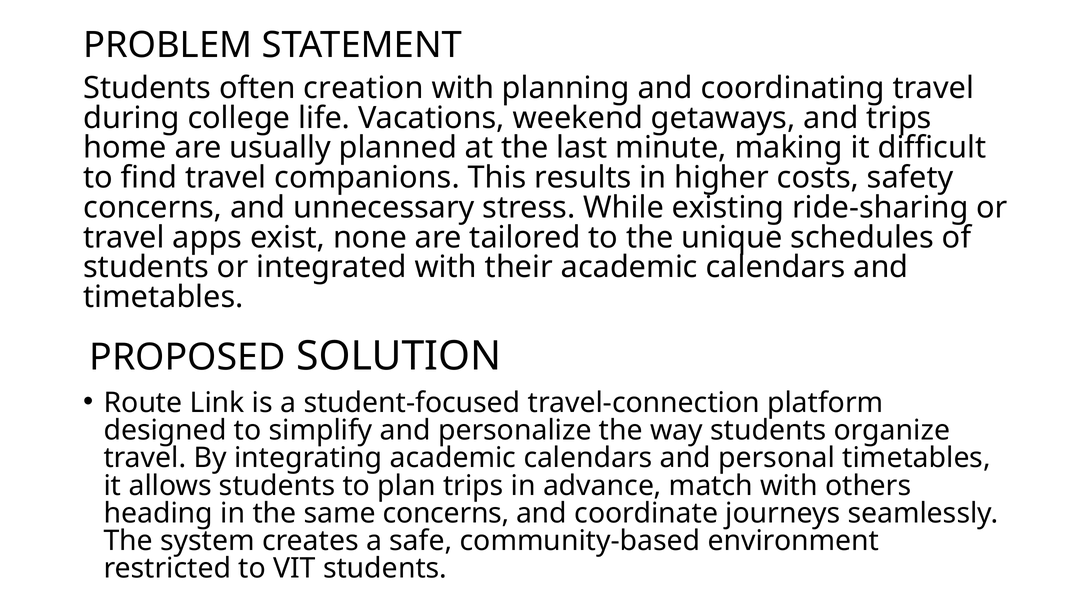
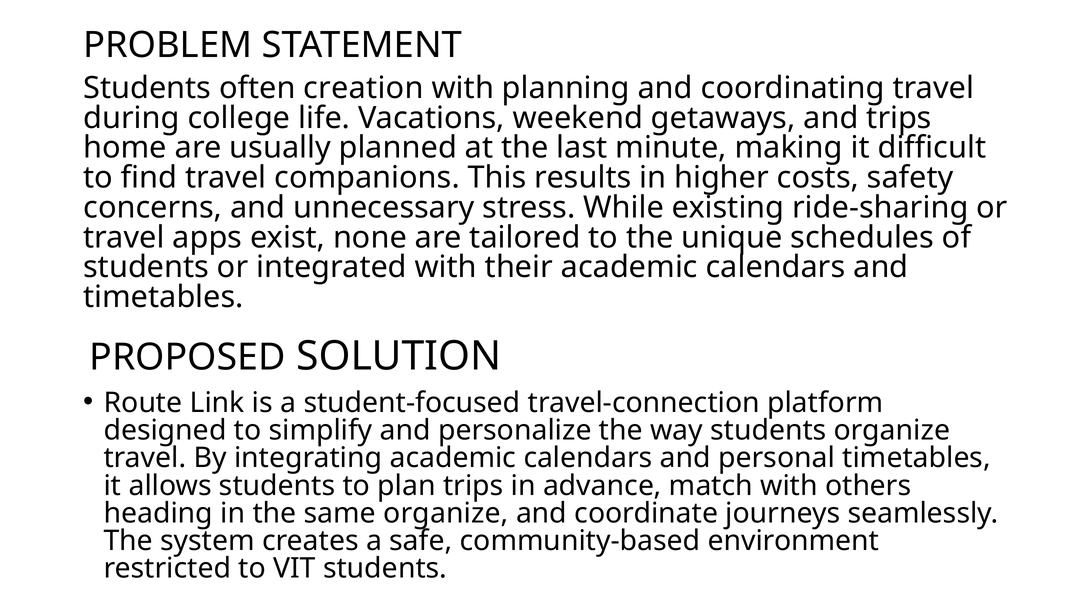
same concerns: concerns -> organize
